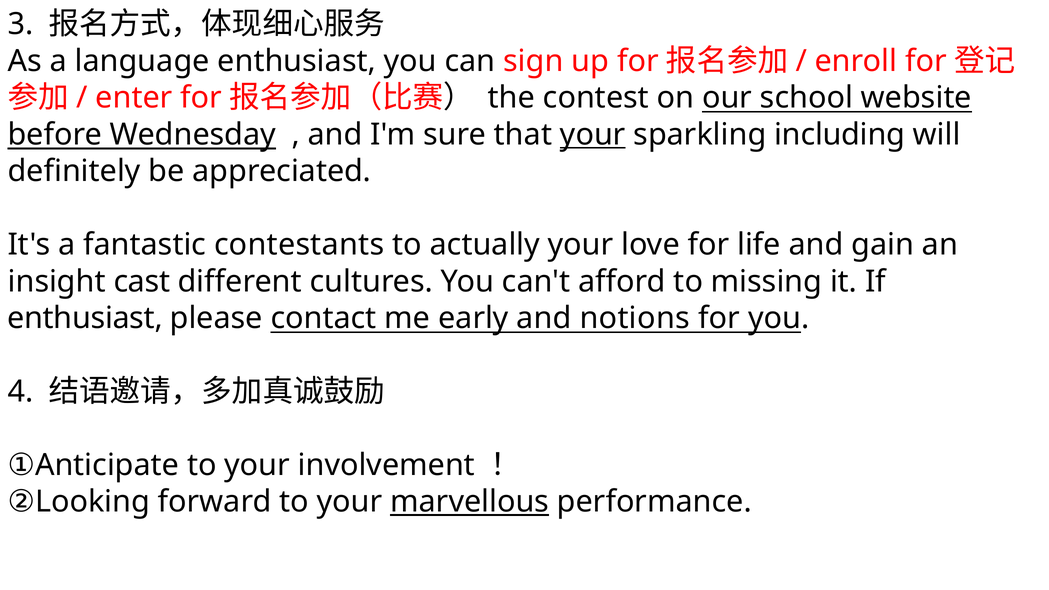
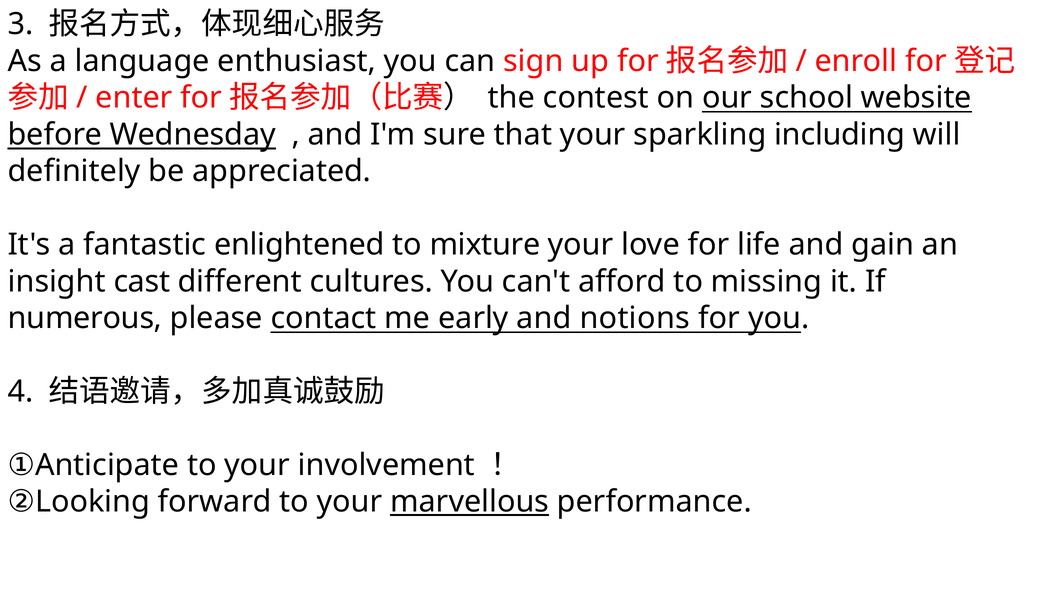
your at (593, 135) underline: present -> none
contestants: contestants -> enlightened
actually: actually -> mixture
enthusiast at (85, 318): enthusiast -> numerous
